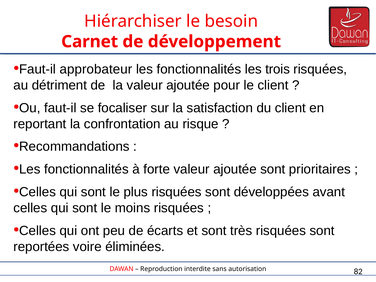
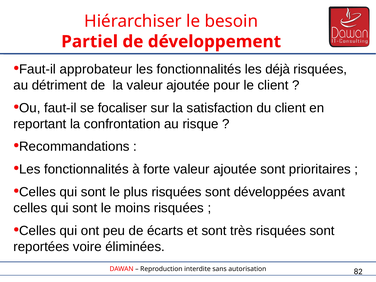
Carnet: Carnet -> Partiel
trois: trois -> déjà
